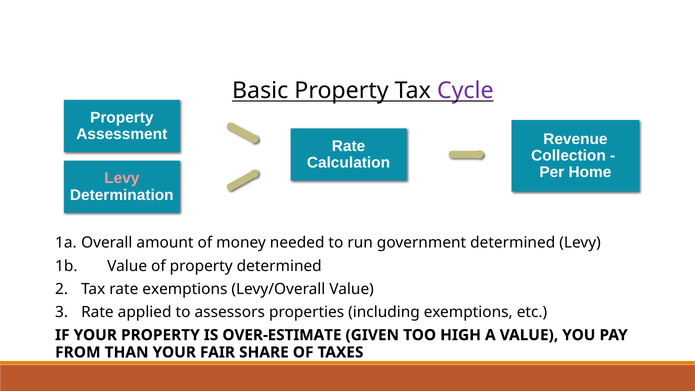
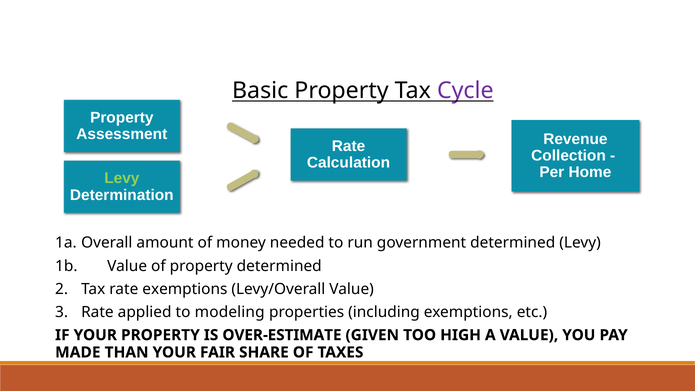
Levy at (122, 178) colour: pink -> light green
assessors: assessors -> modeling
FROM: FROM -> MADE
